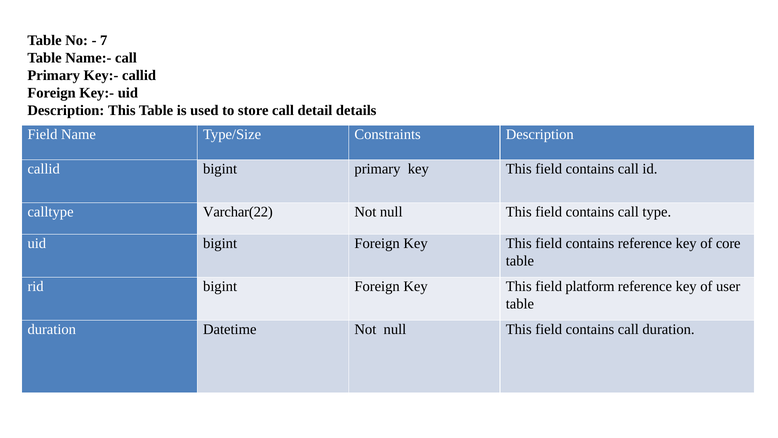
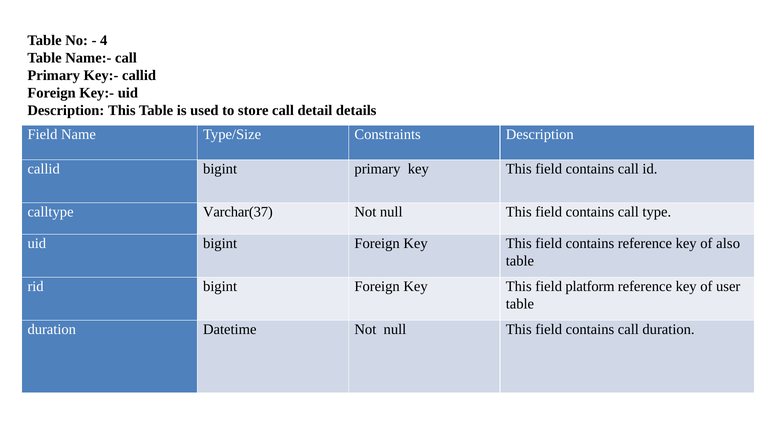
7: 7 -> 4
Varchar(22: Varchar(22 -> Varchar(37
core: core -> also
